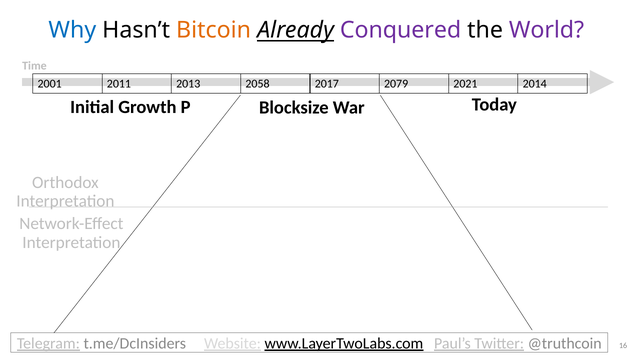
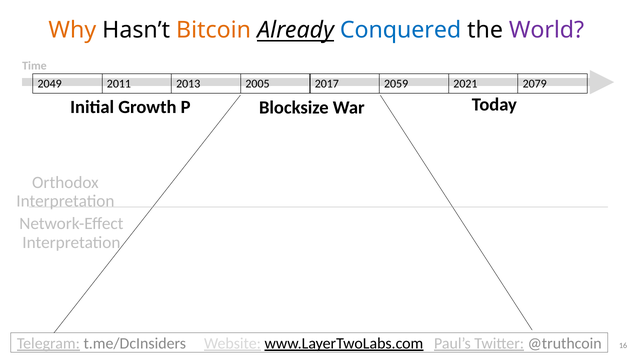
Why colour: blue -> orange
Conquered colour: purple -> blue
2001: 2001 -> 2049
2058: 2058 -> 2005
2079: 2079 -> 2059
2014: 2014 -> 2079
